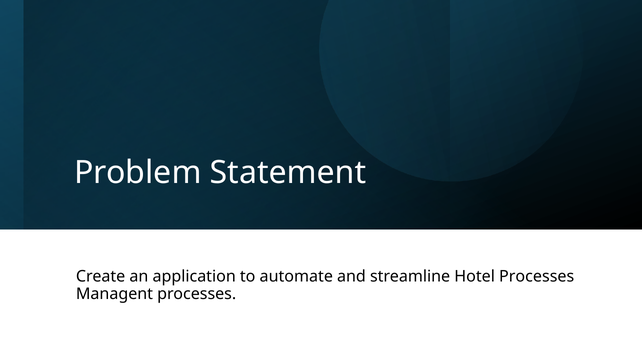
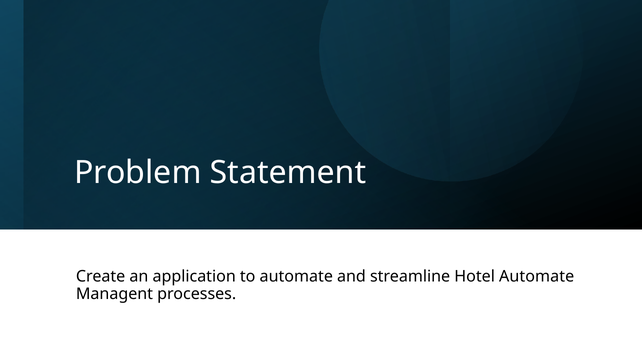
Hotel Processes: Processes -> Automate
